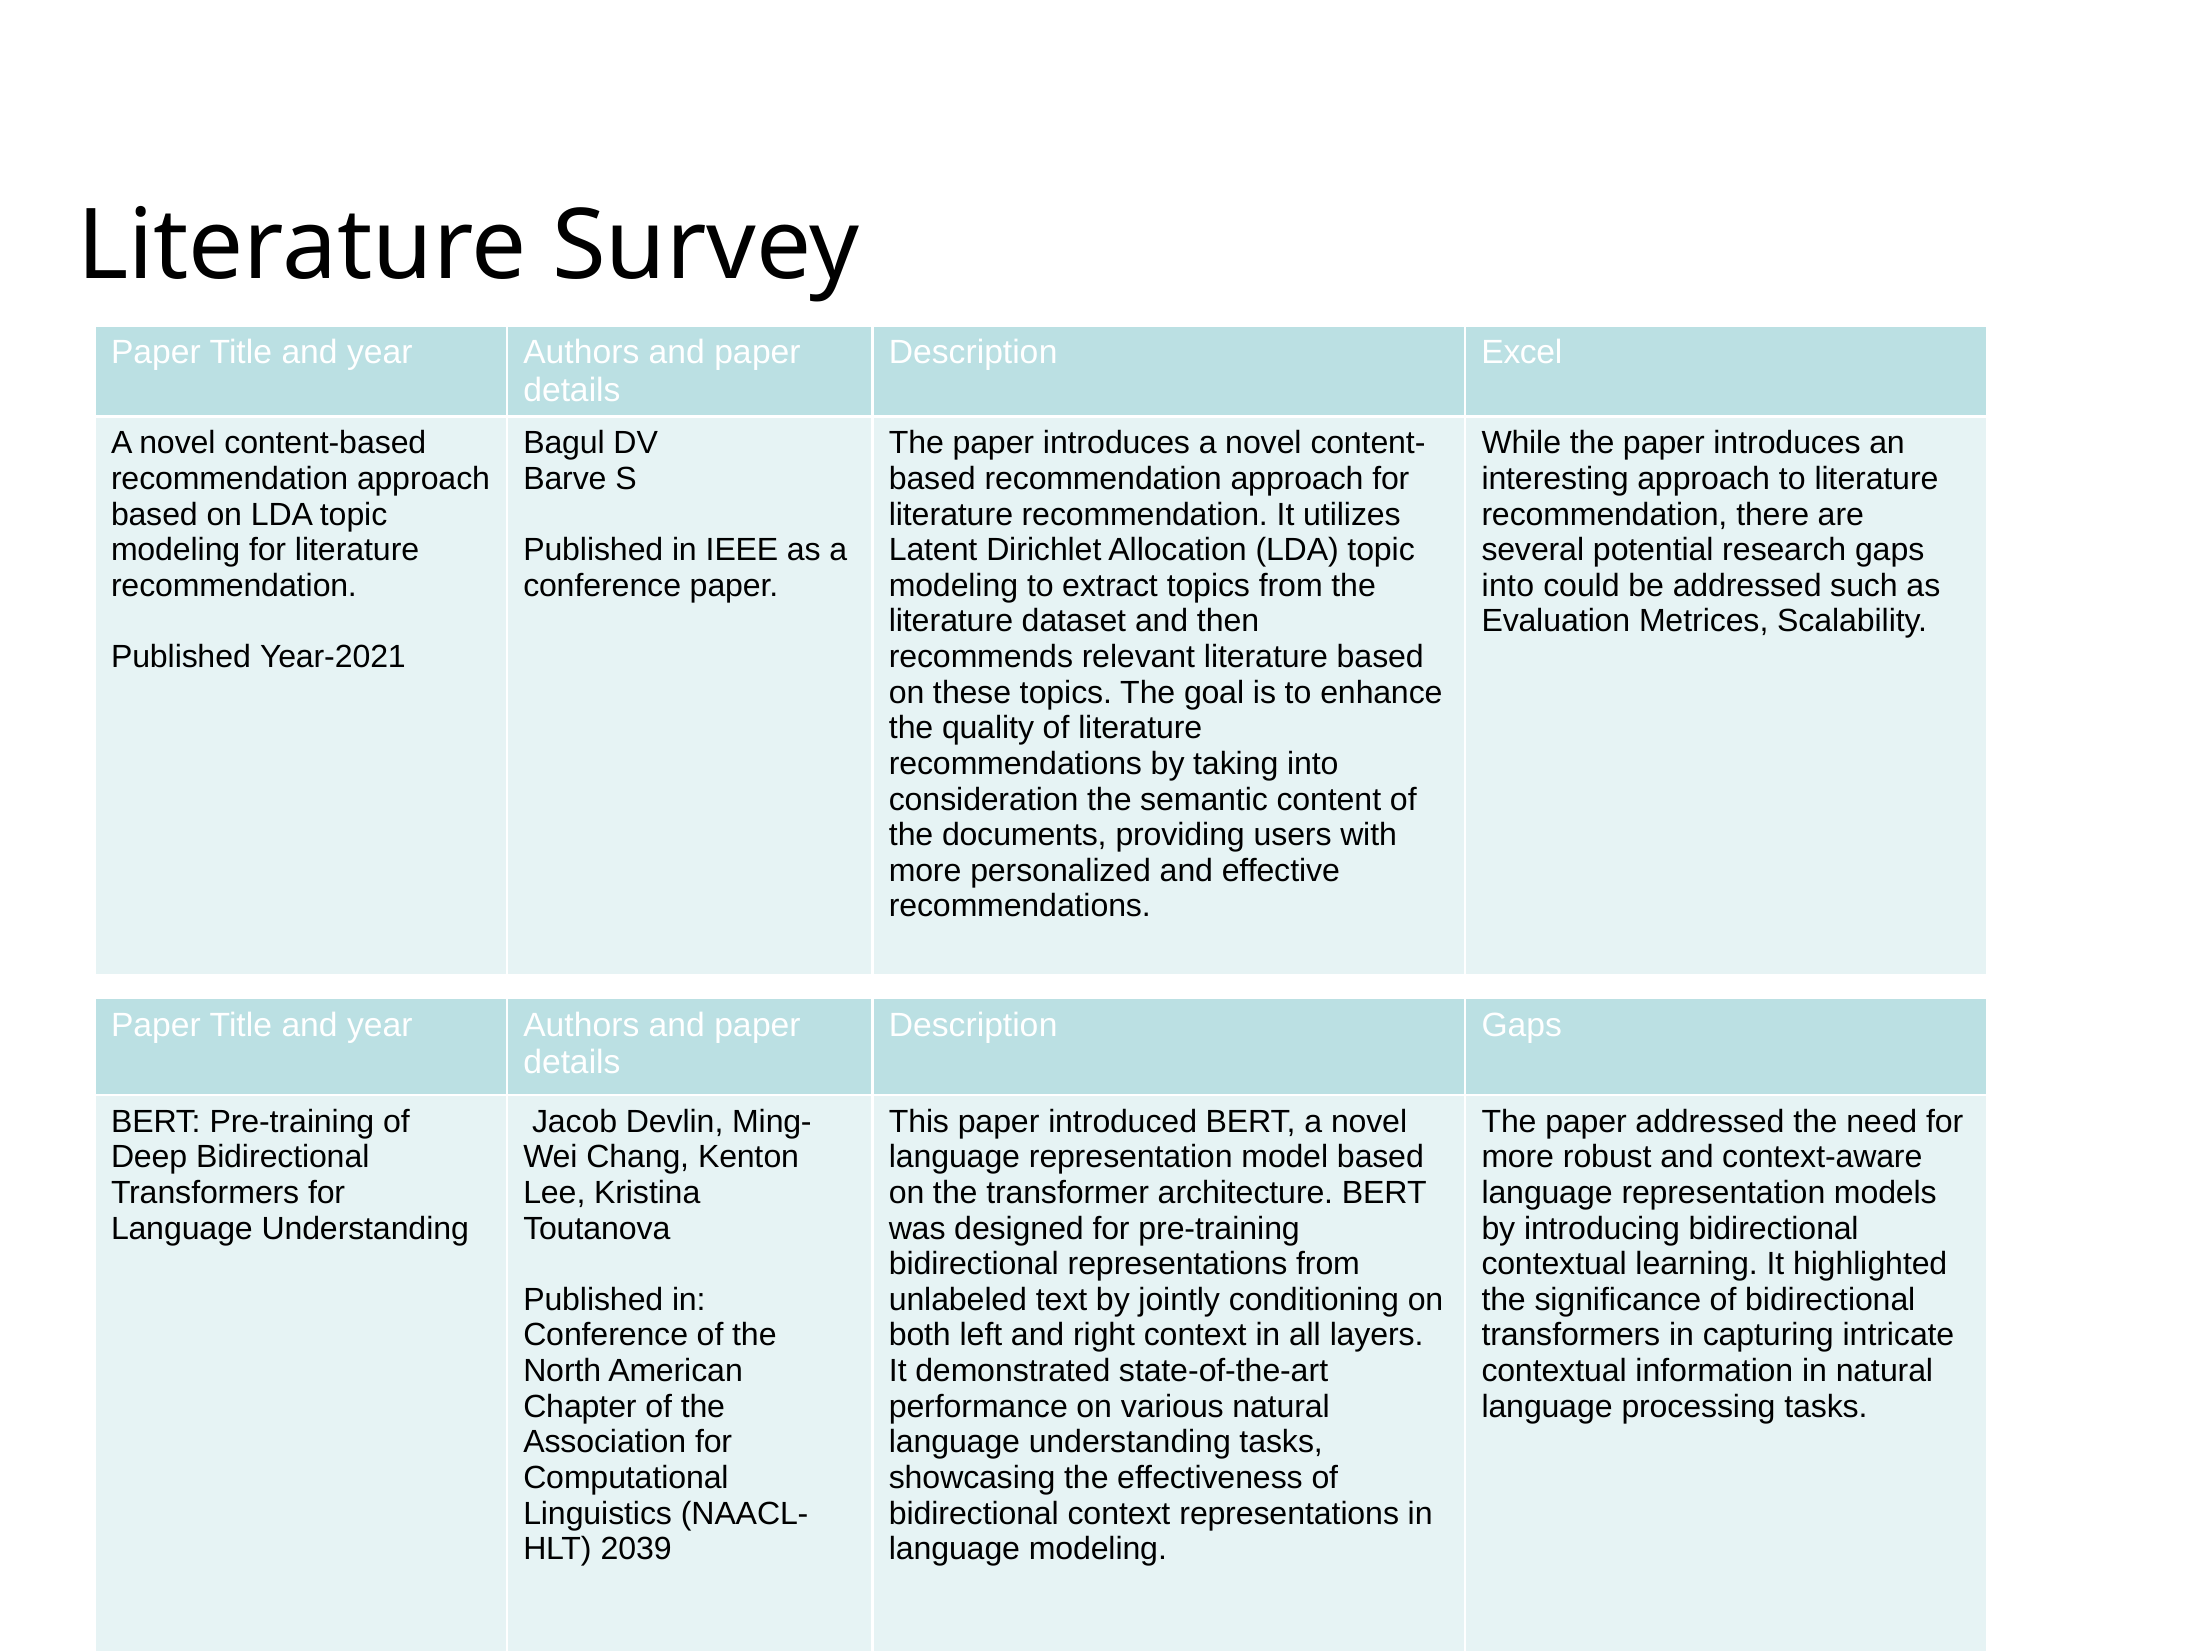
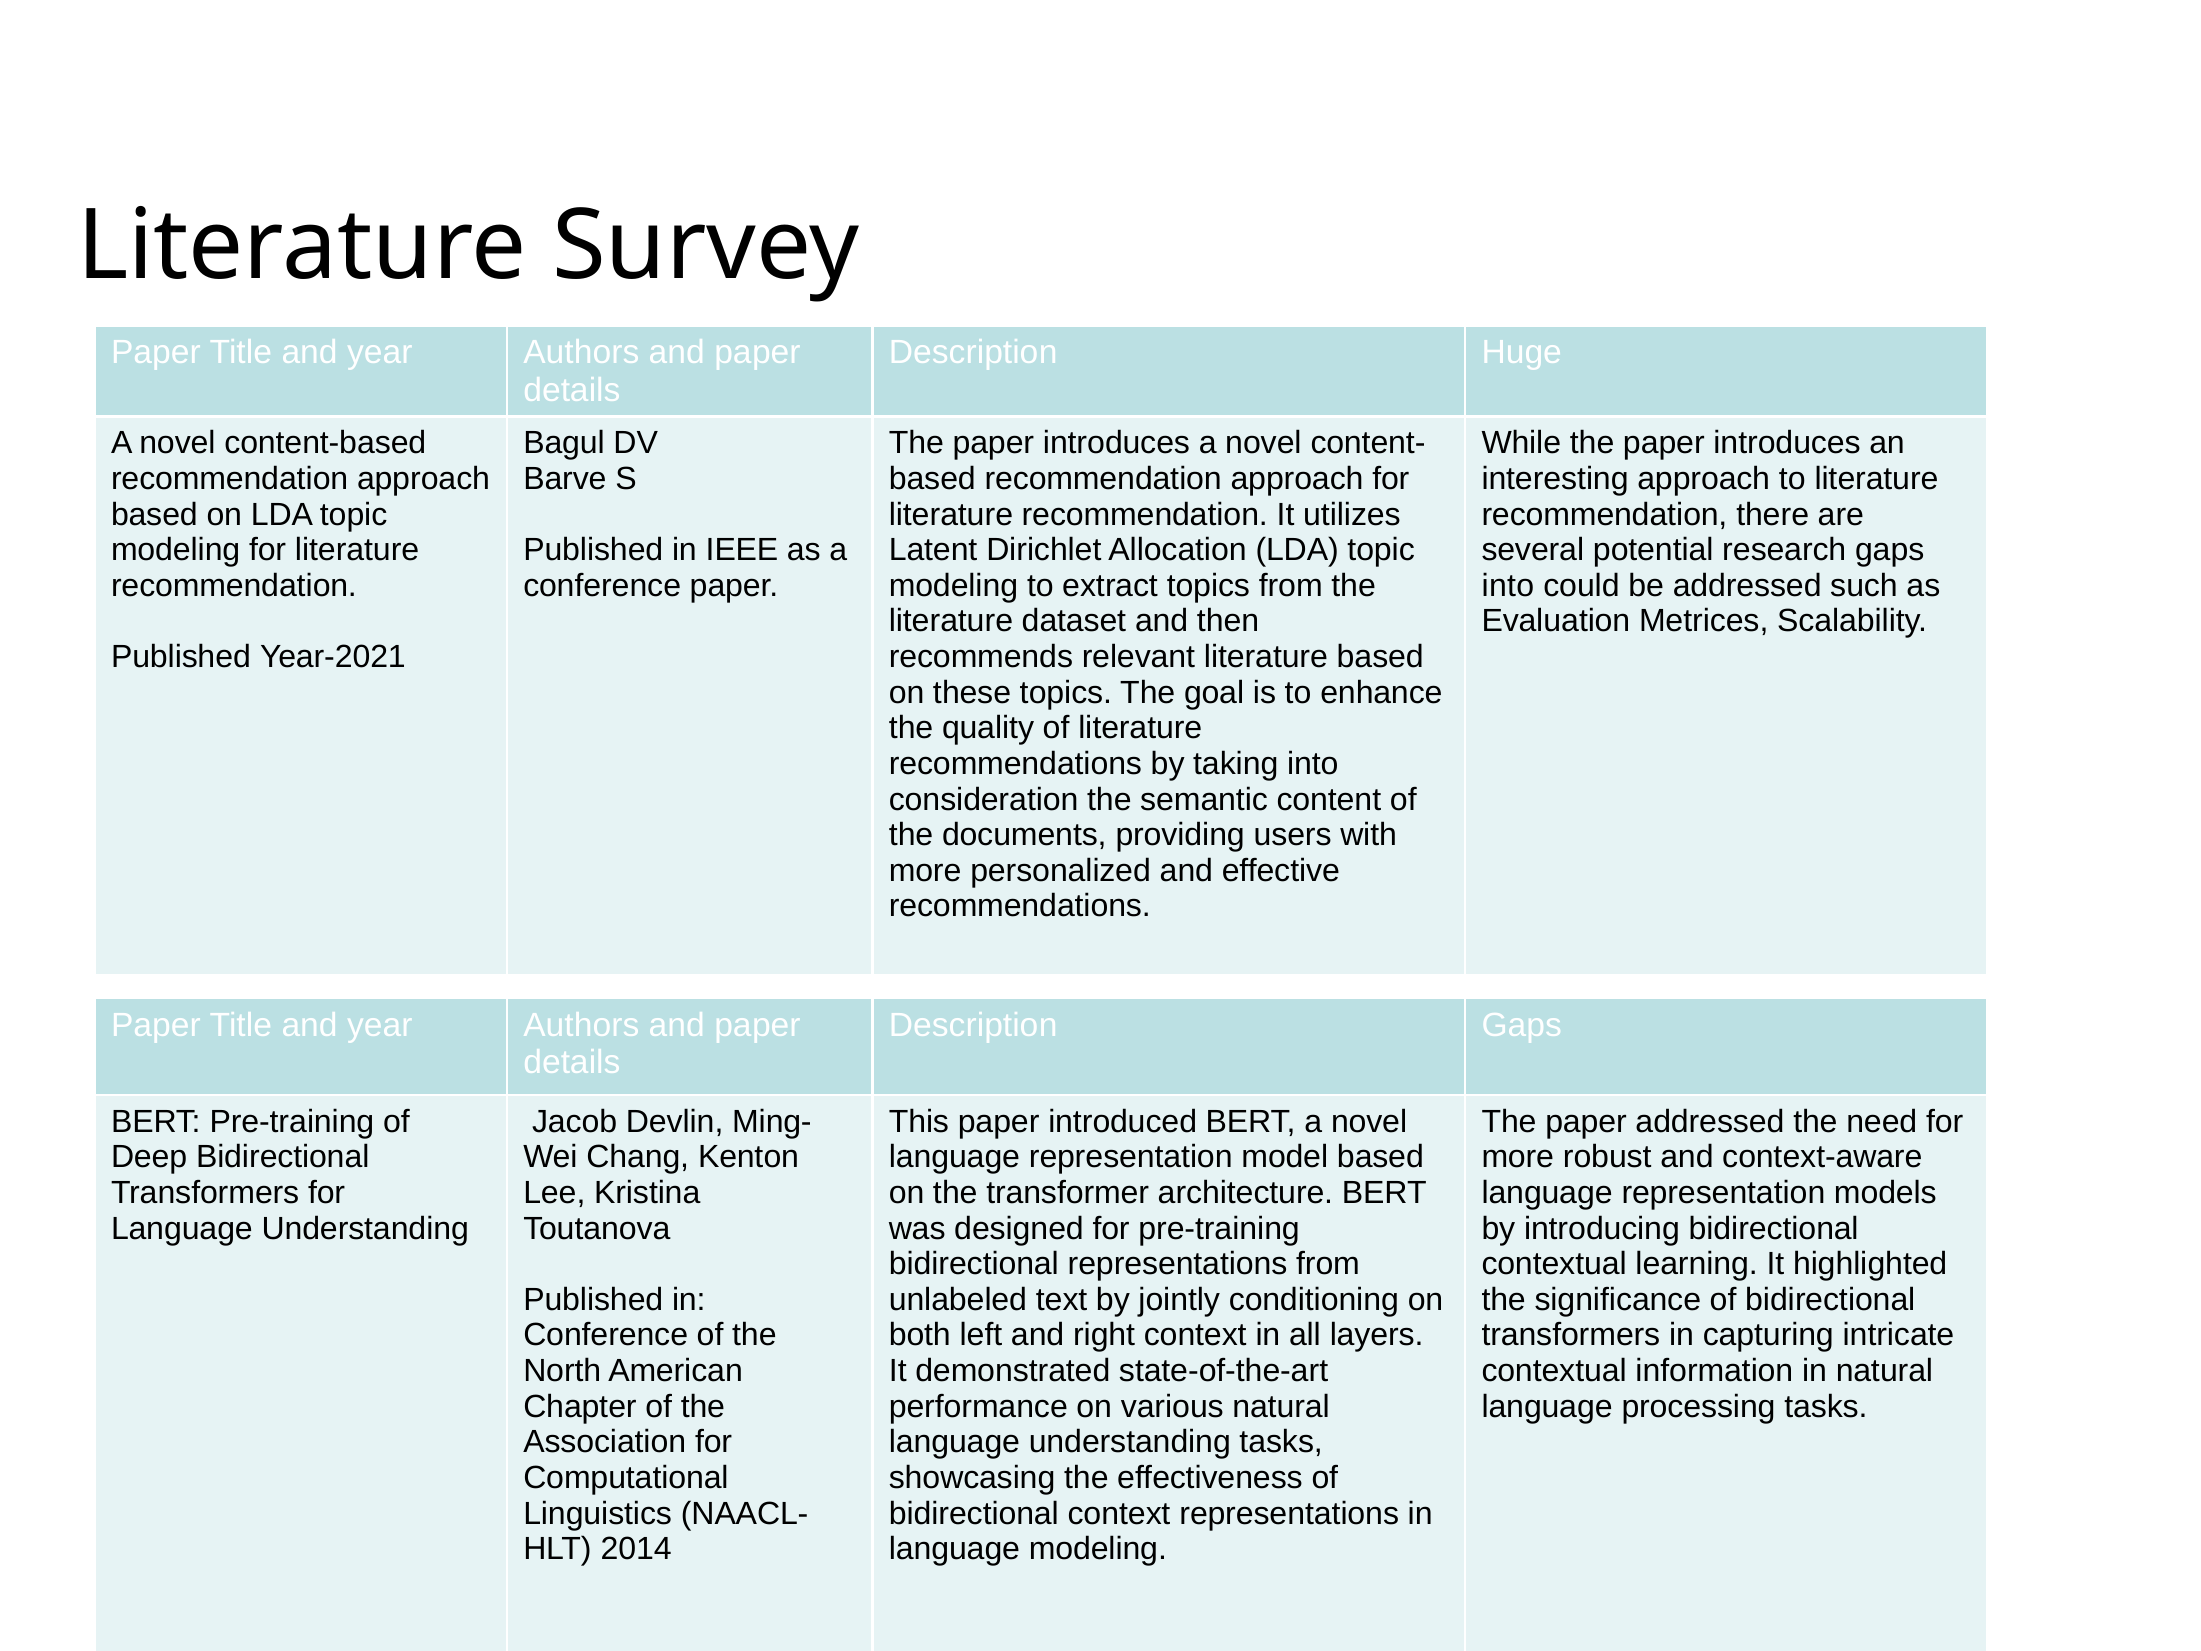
Excel: Excel -> Huge
2039: 2039 -> 2014
